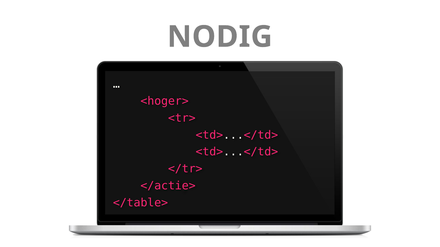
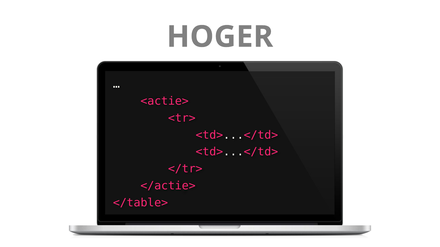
NODIG: NODIG -> HOGER
<hoger>: <hoger> -> <actie>
